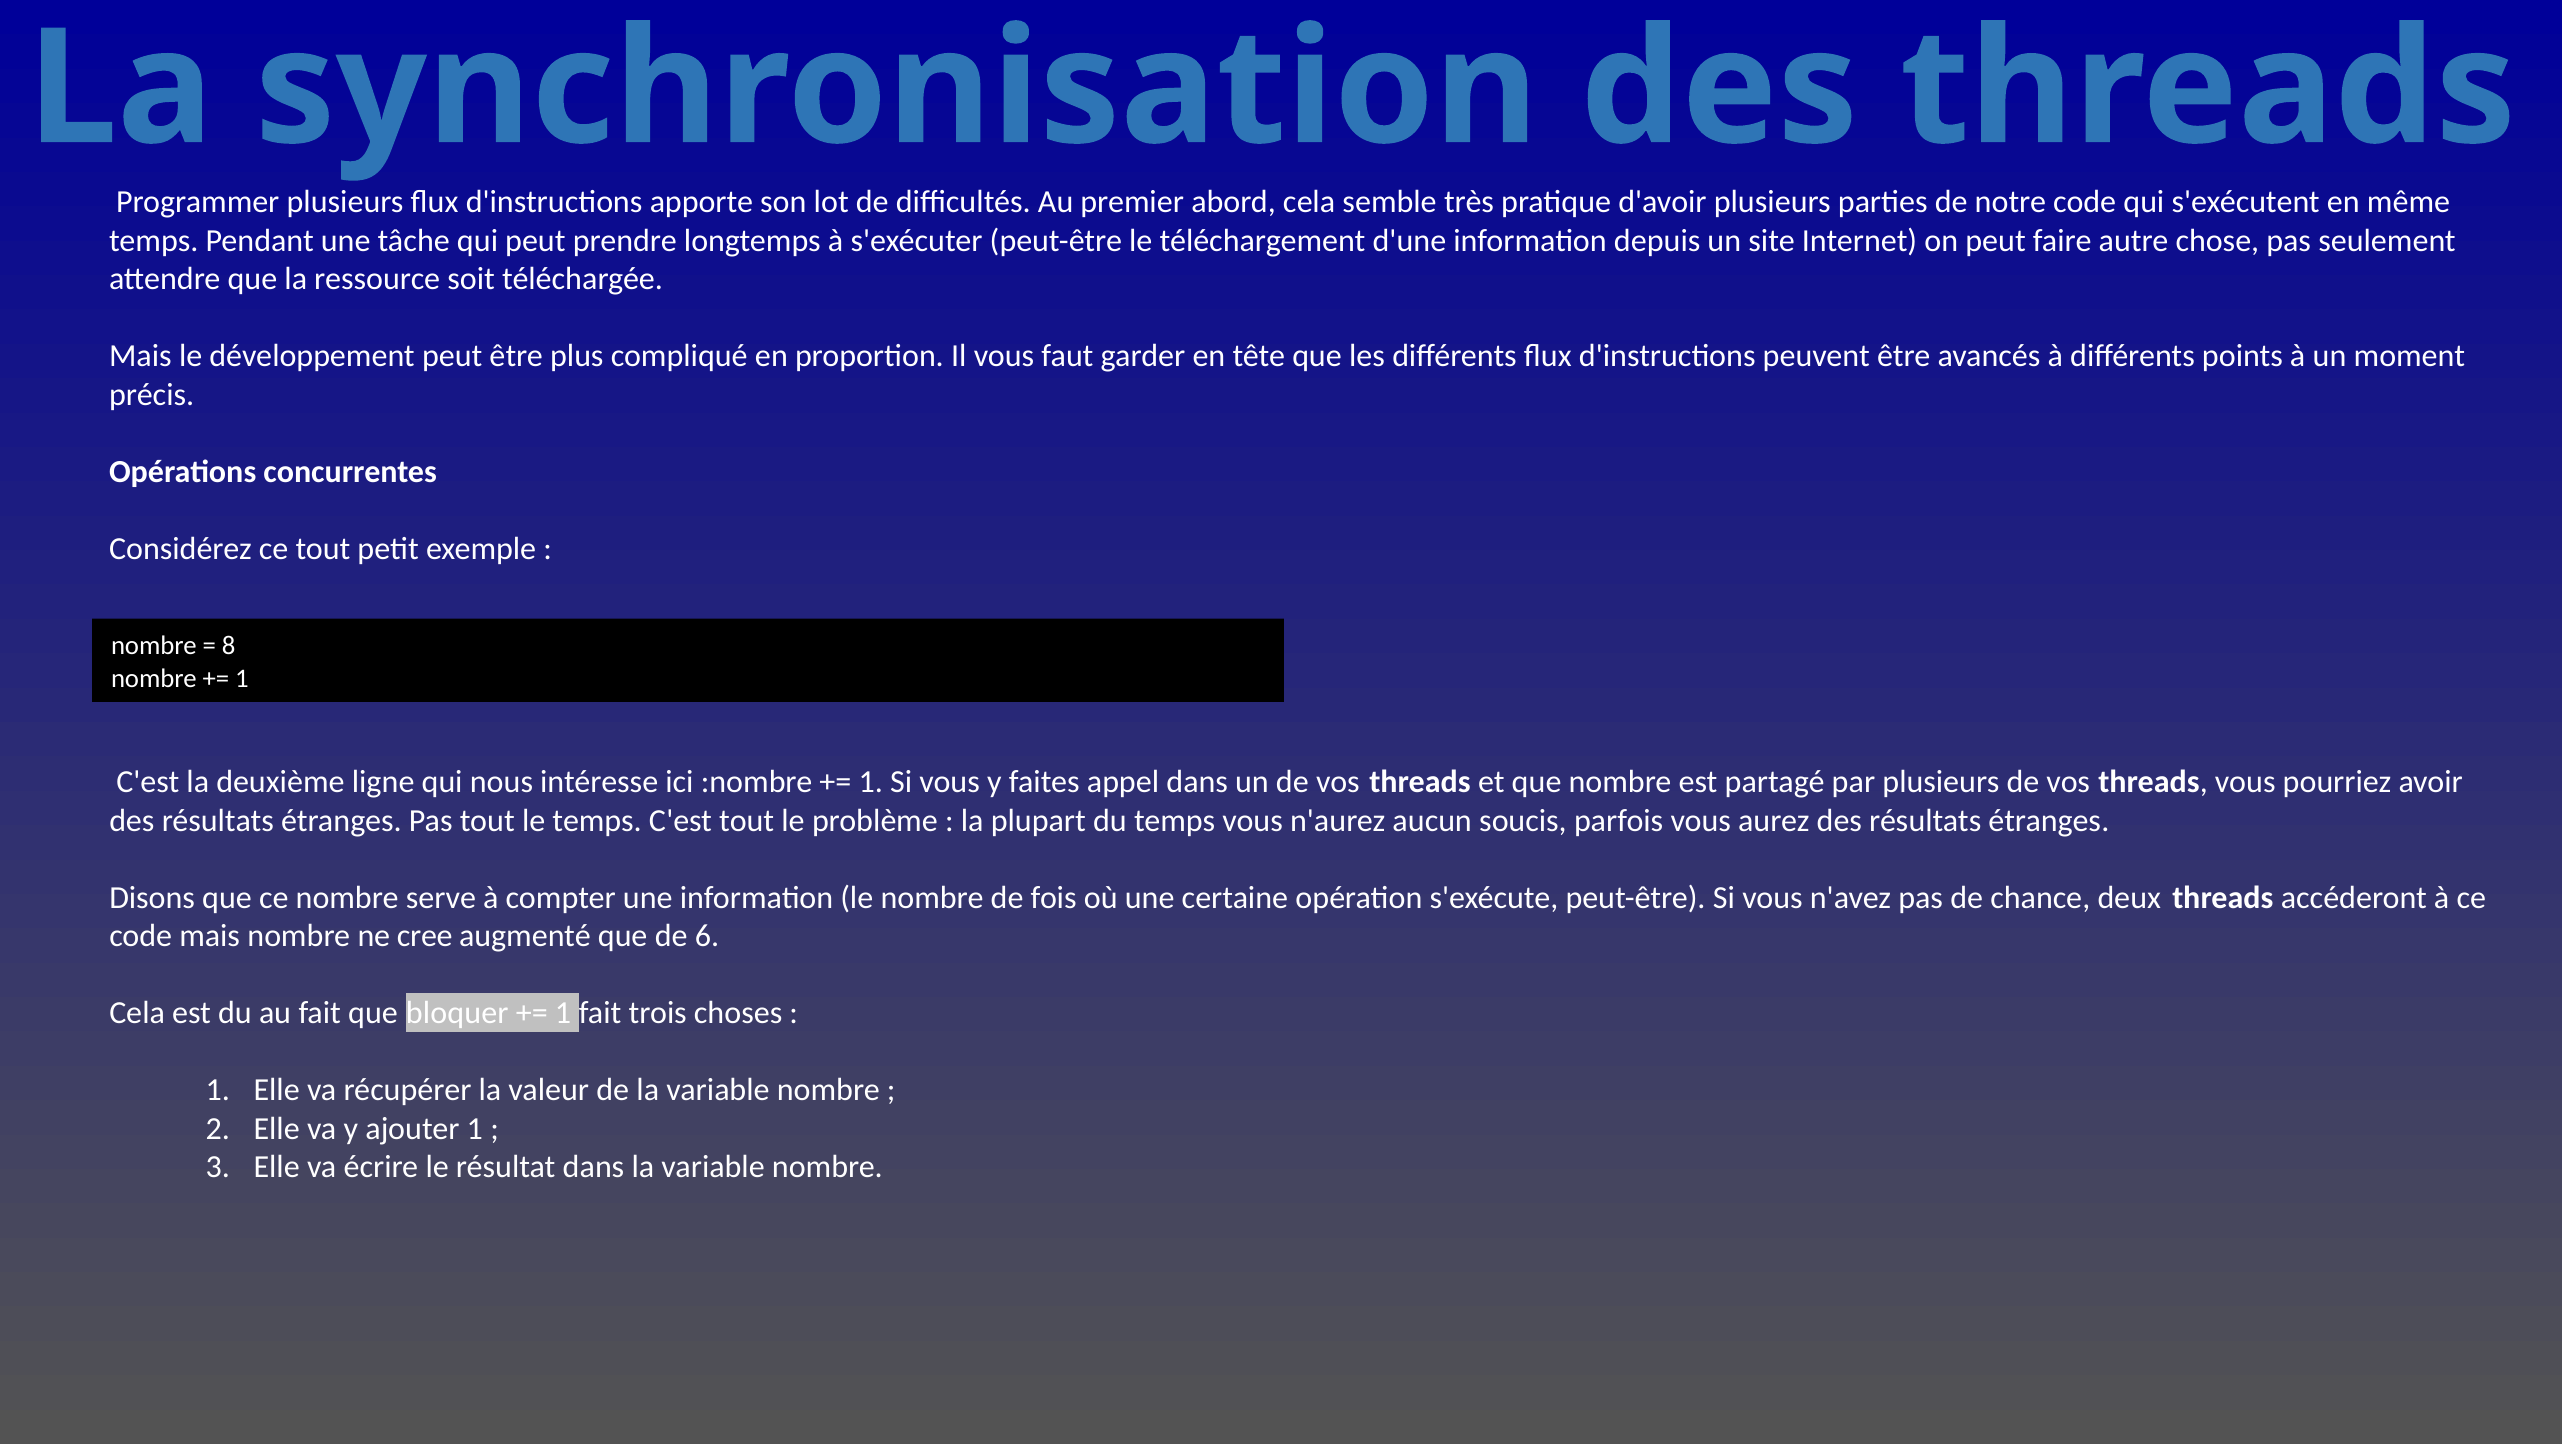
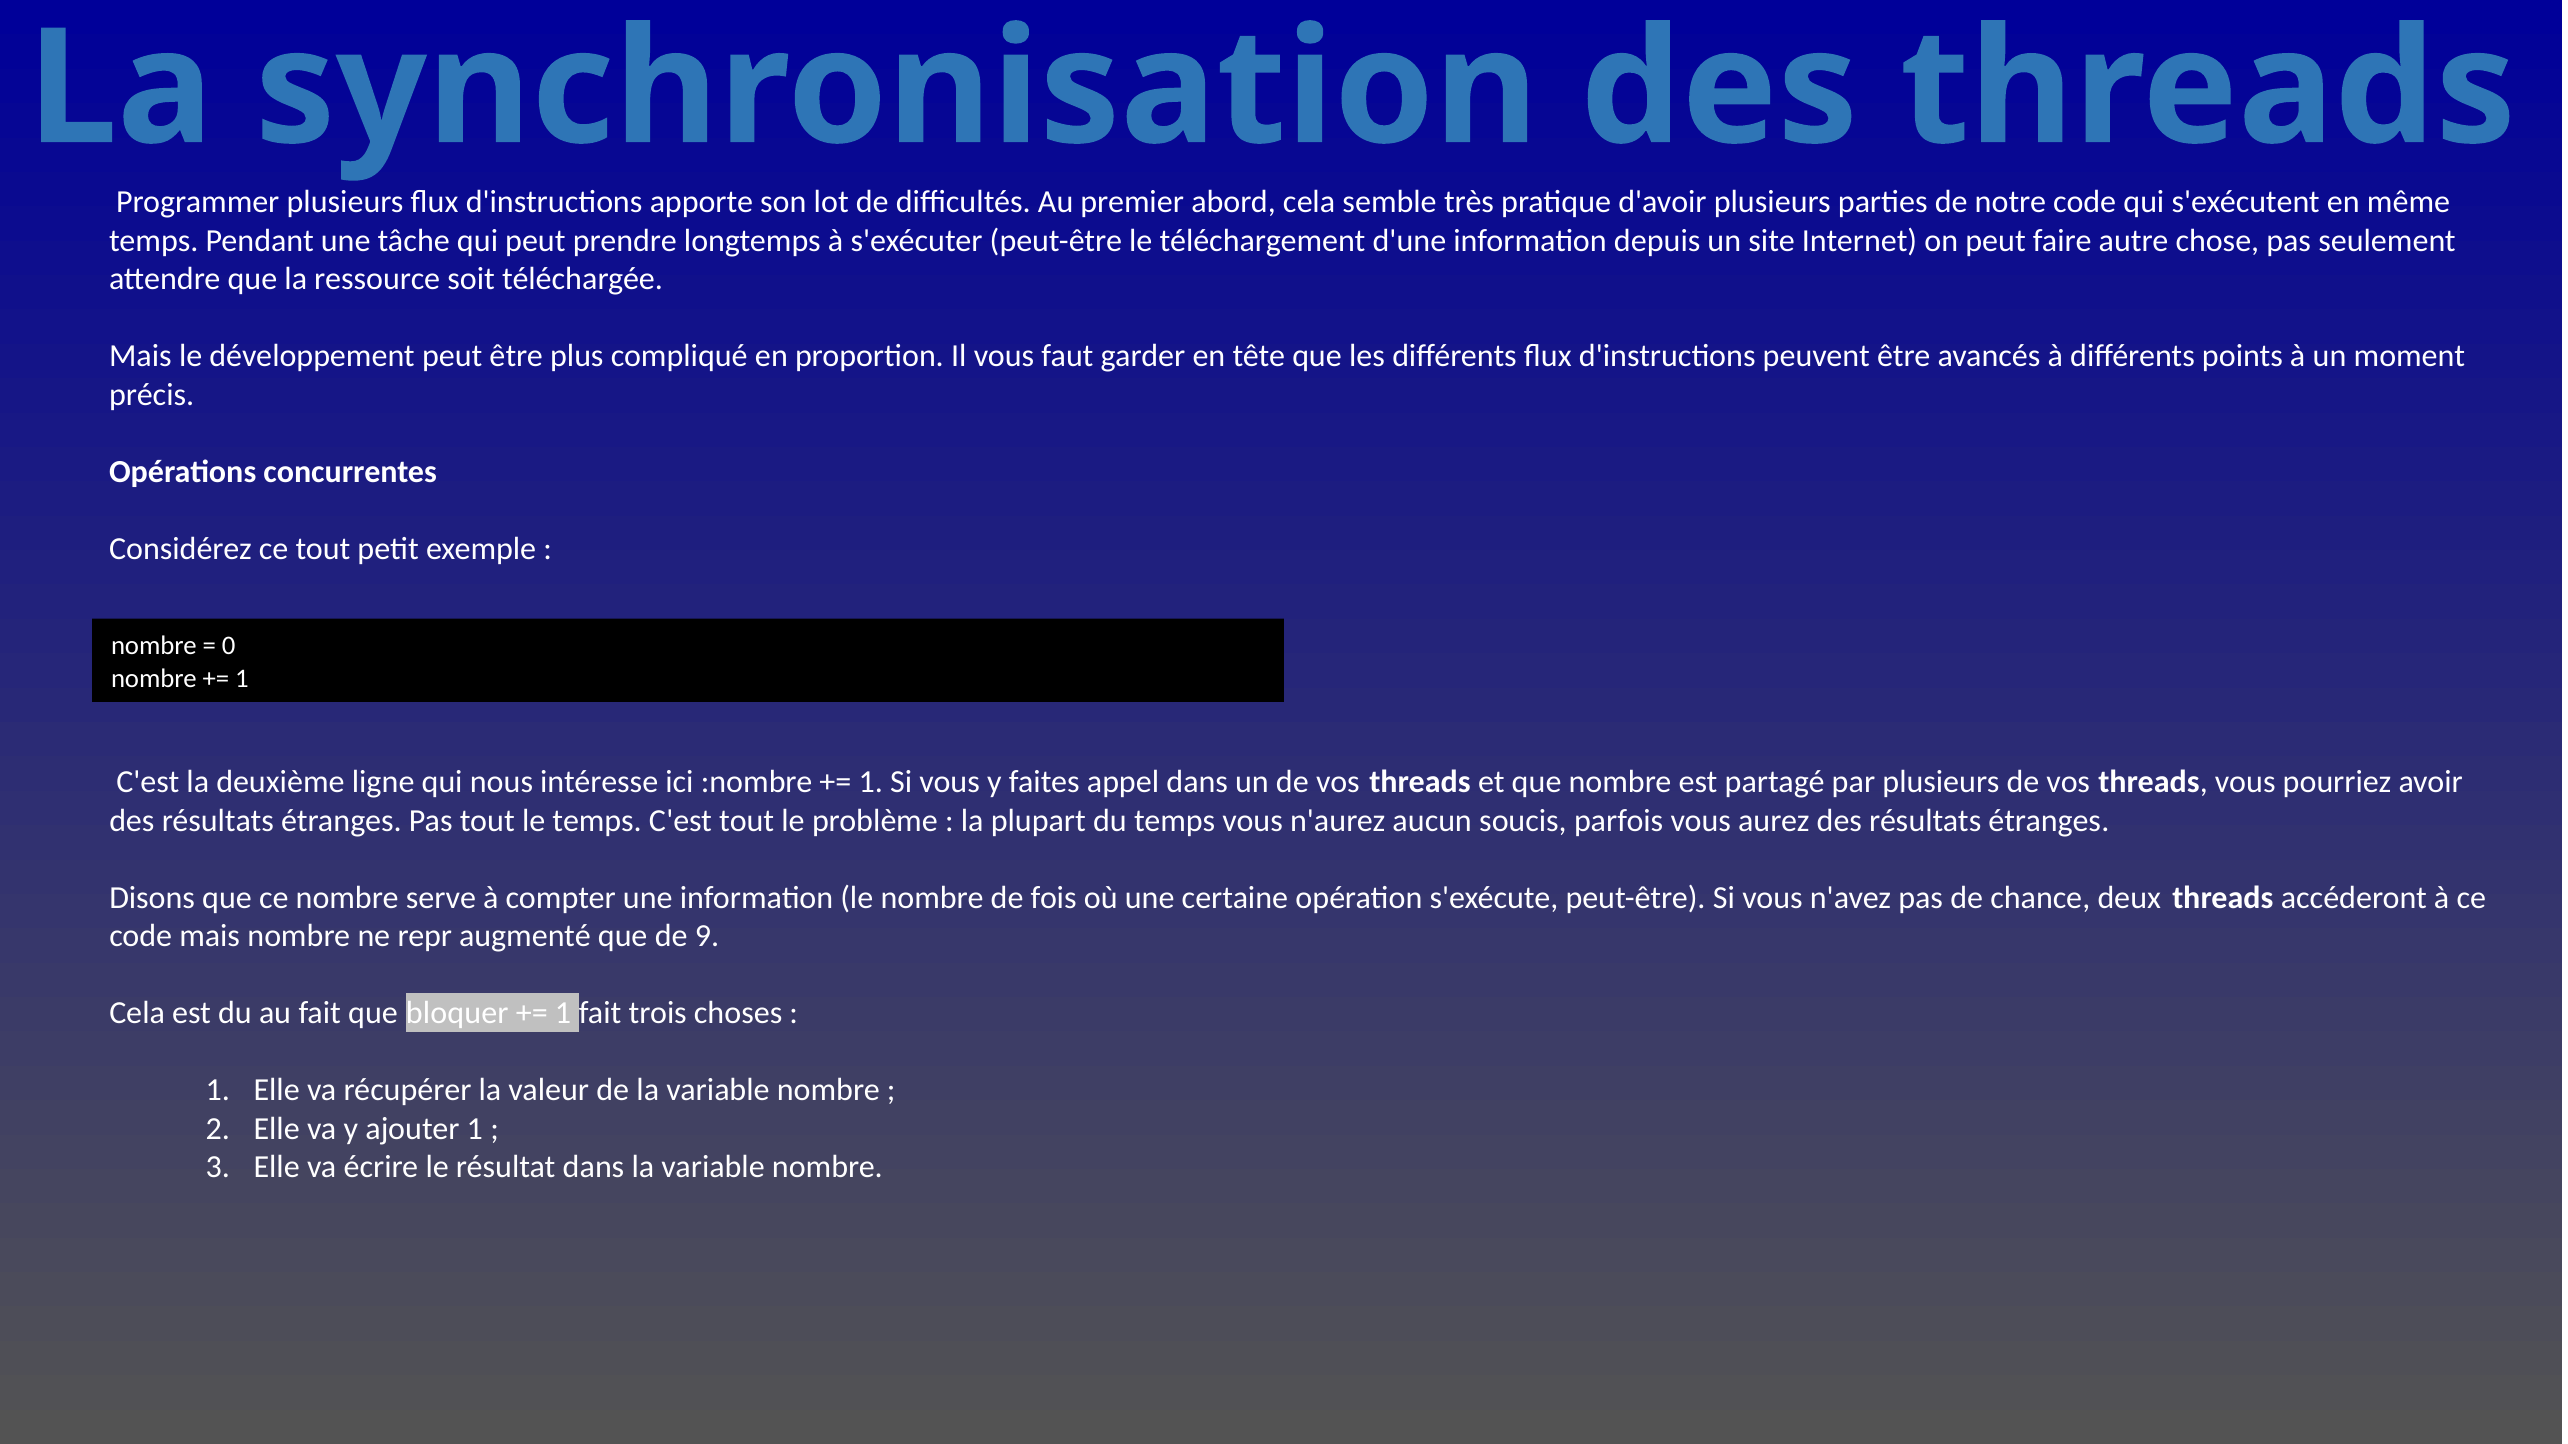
8: 8 -> 0
cree: cree -> repr
6: 6 -> 9
